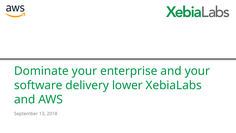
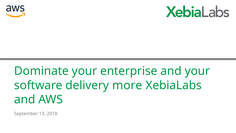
lower: lower -> more
